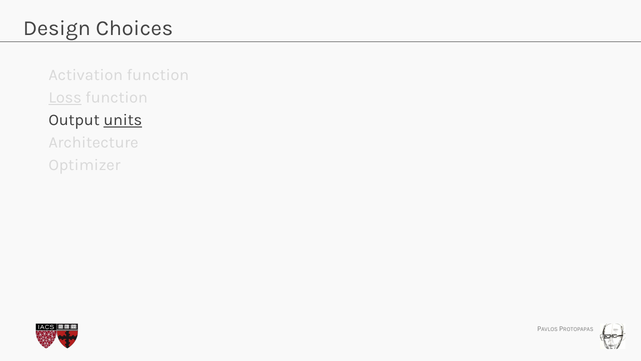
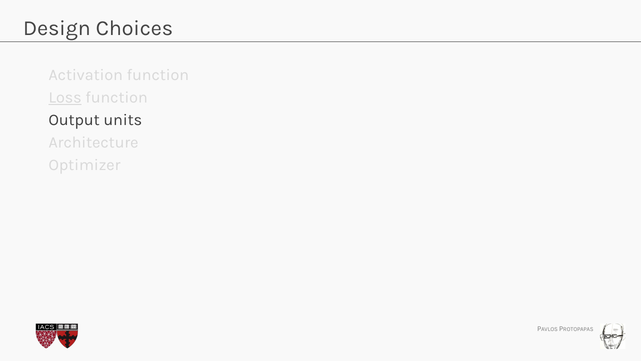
units underline: present -> none
